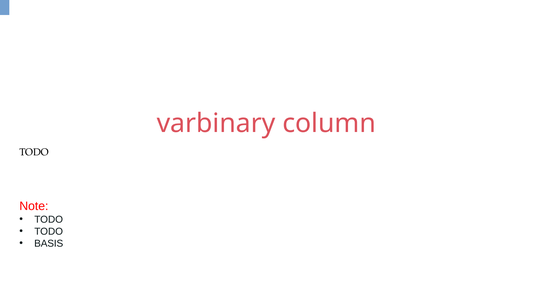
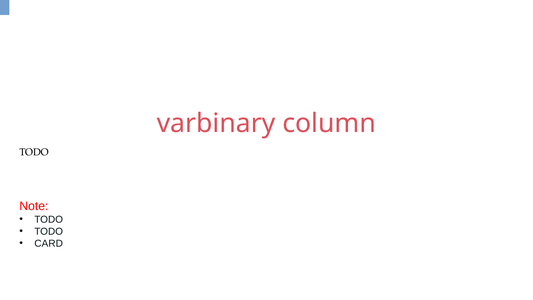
BASIS: BASIS -> CARD
